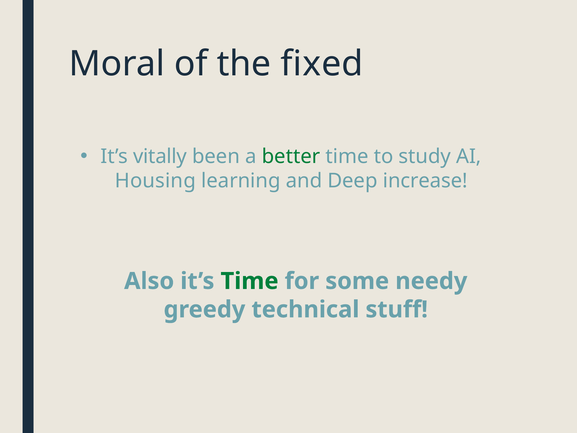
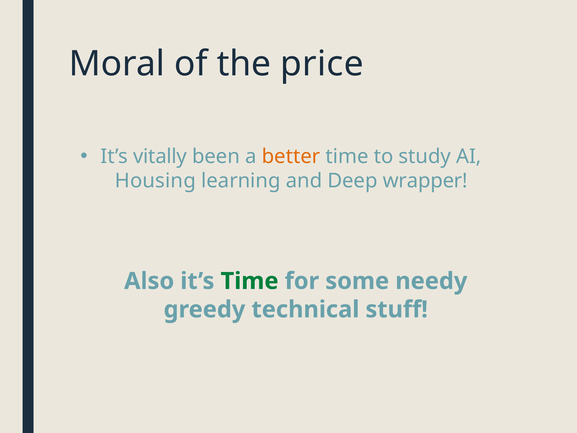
fixed: fixed -> price
better colour: green -> orange
increase: increase -> wrapper
